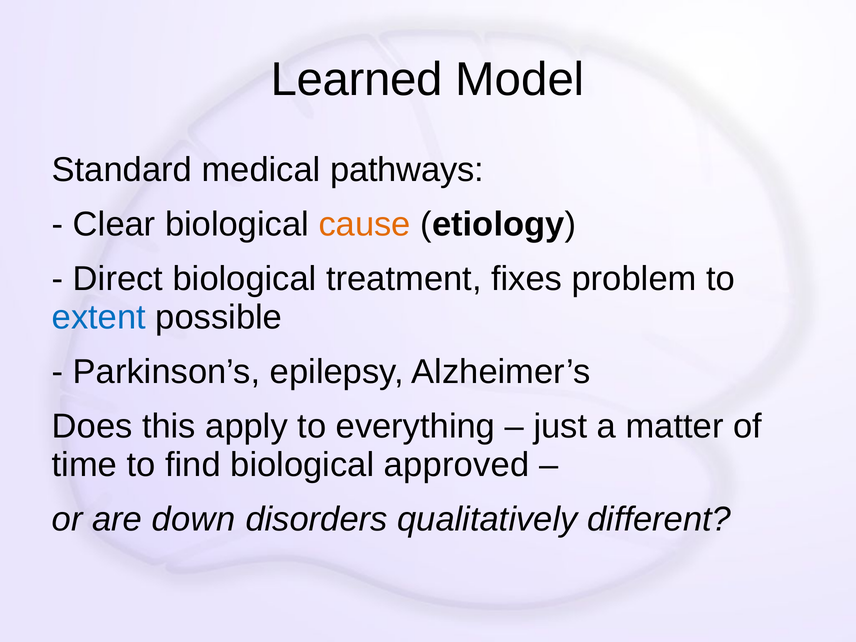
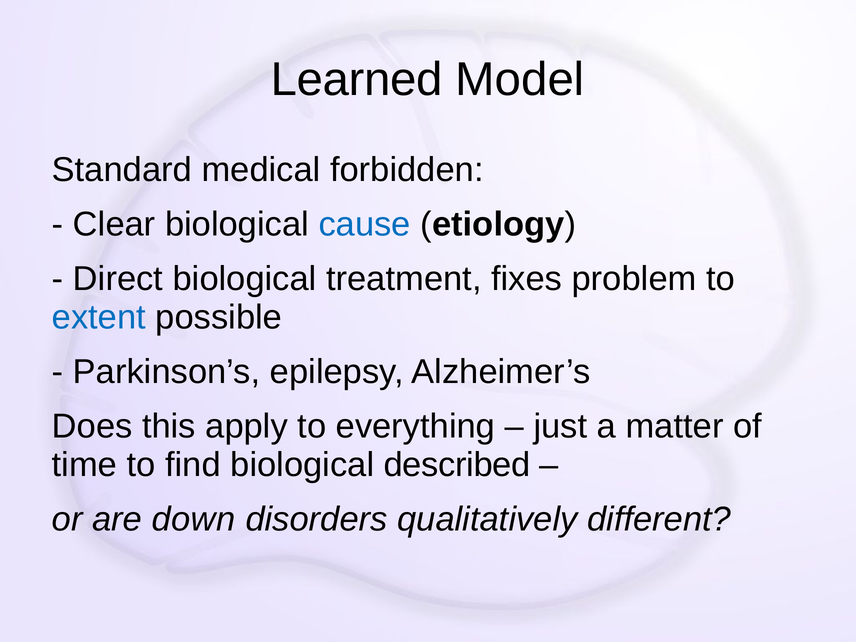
pathways: pathways -> forbidden
cause colour: orange -> blue
approved: approved -> described
